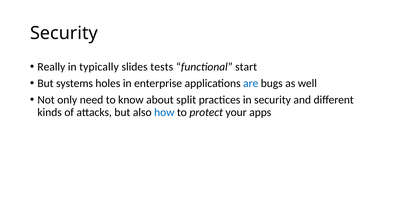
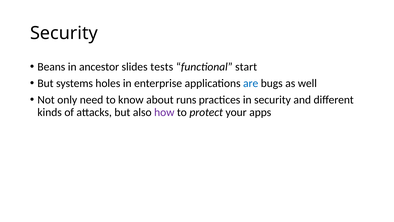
Really: Really -> Beans
typically: typically -> ancestor
split: split -> runs
how colour: blue -> purple
